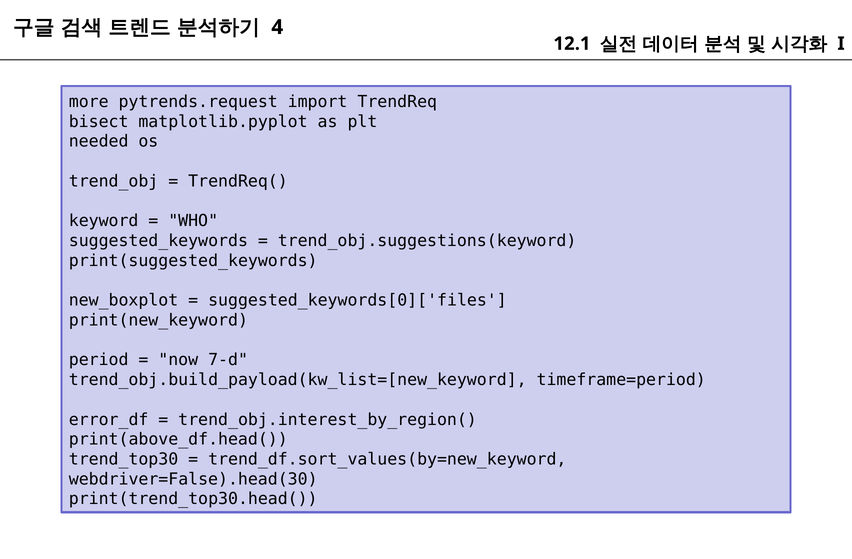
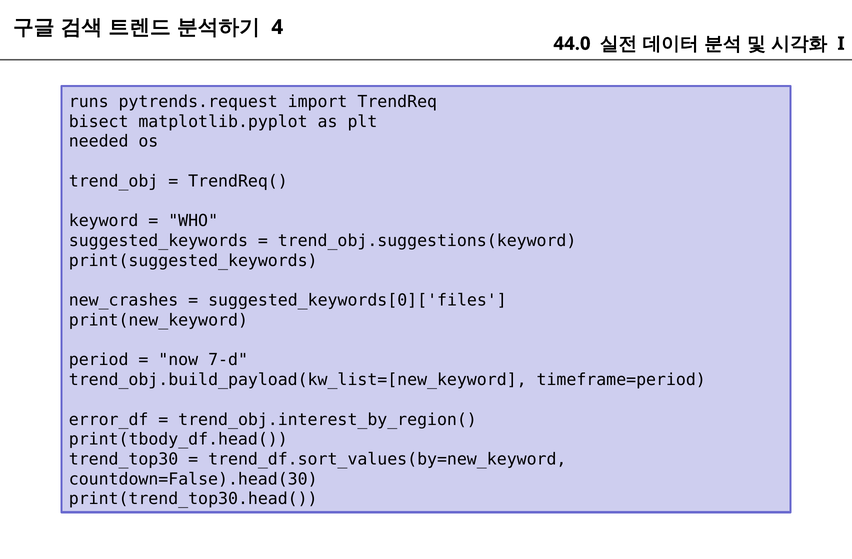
12.1: 12.1 -> 44.0
more: more -> runs
new_boxplot: new_boxplot -> new_crashes
print(above_df.head(: print(above_df.head( -> print(tbody_df.head(
webdriver=False).head(30: webdriver=False).head(30 -> countdown=False).head(30
